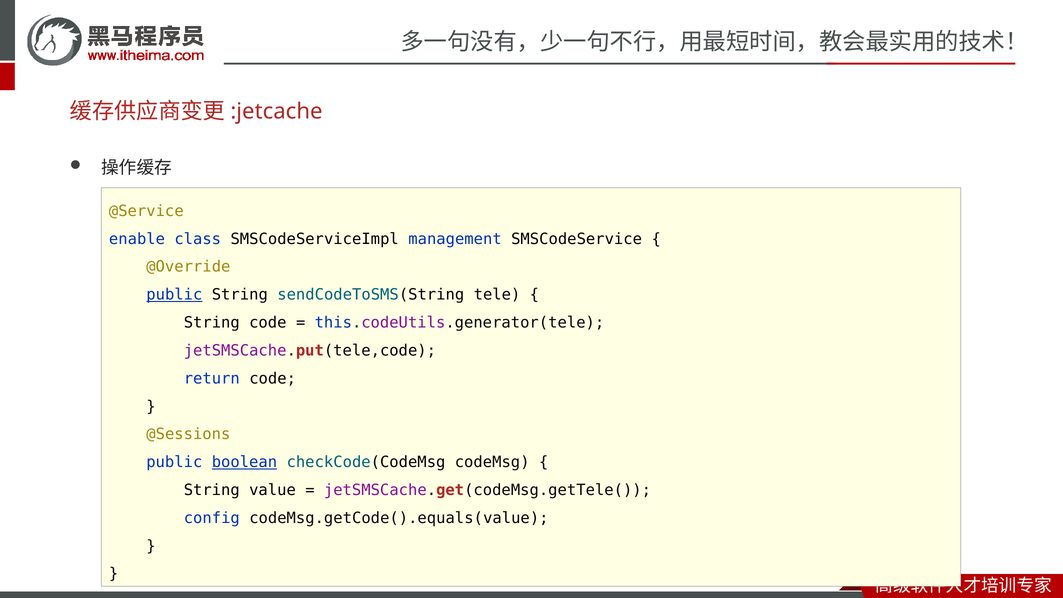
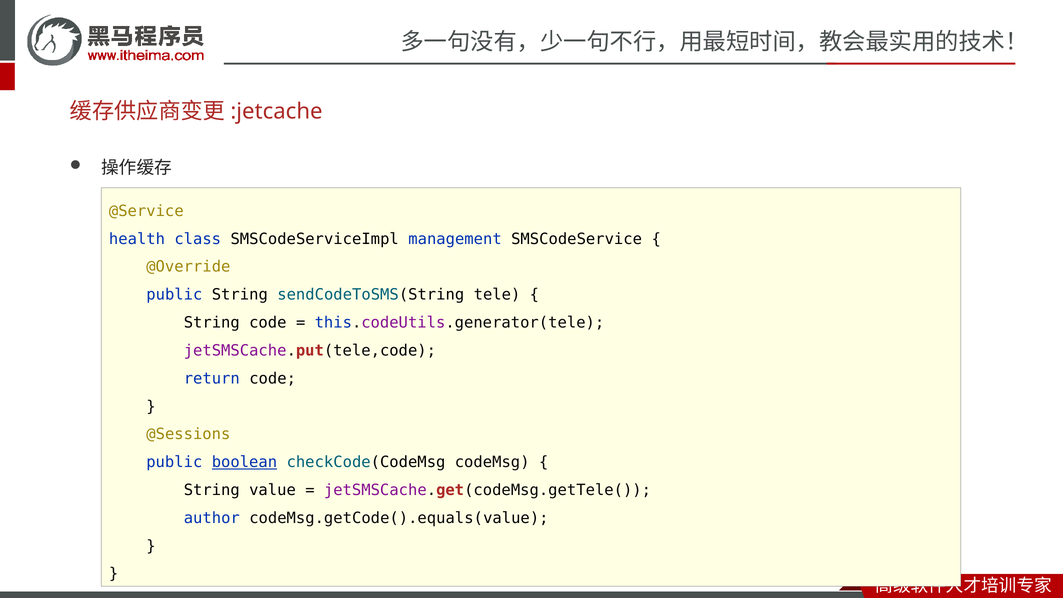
enable: enable -> health
public at (174, 295) underline: present -> none
config: config -> author
